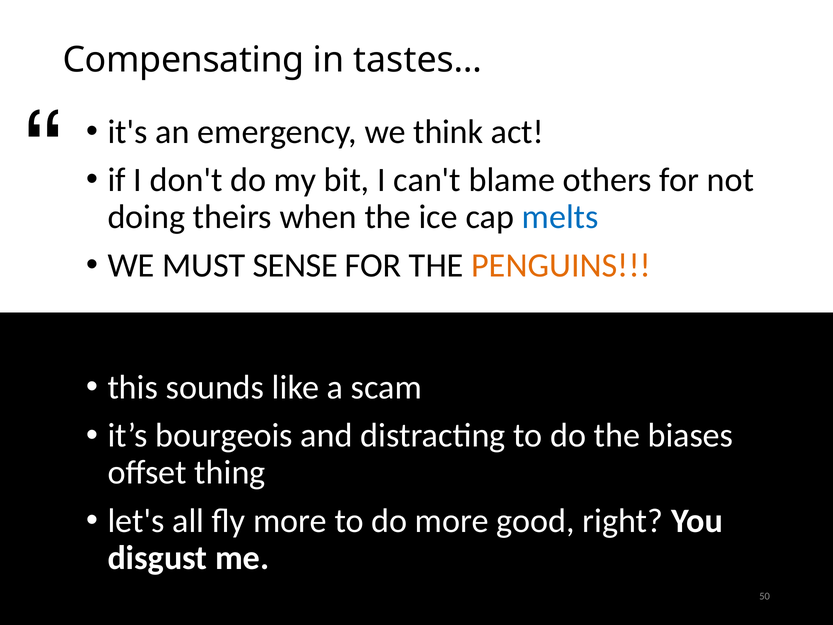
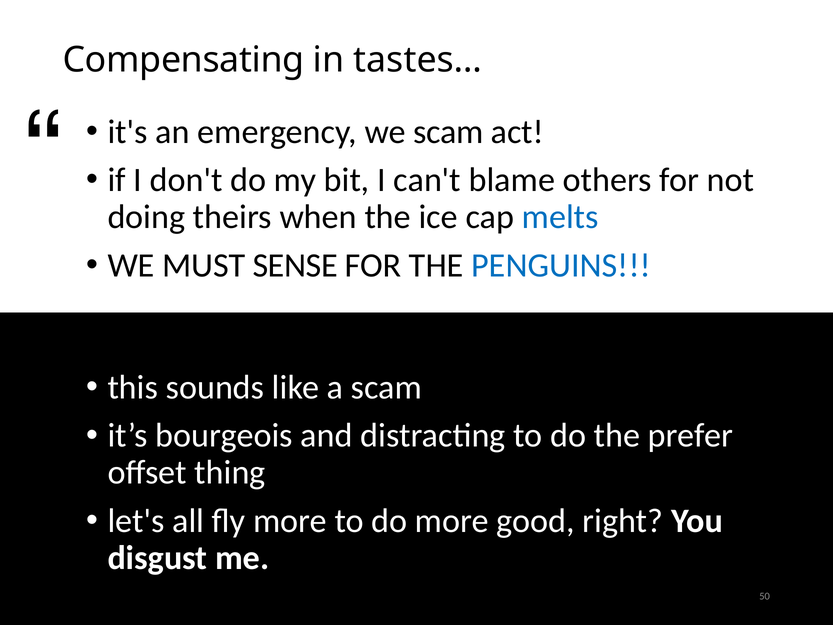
we think: think -> scam
PENGUINS colour: orange -> blue
biases: biases -> prefer
